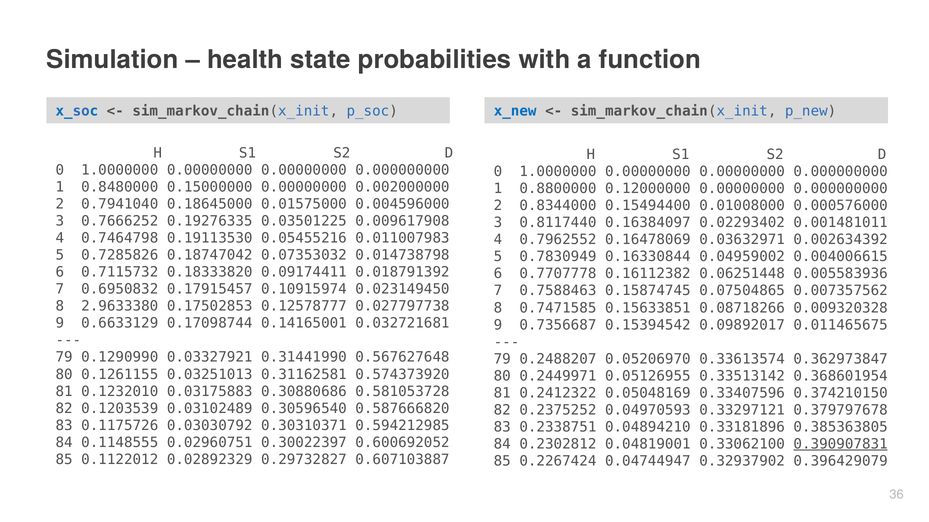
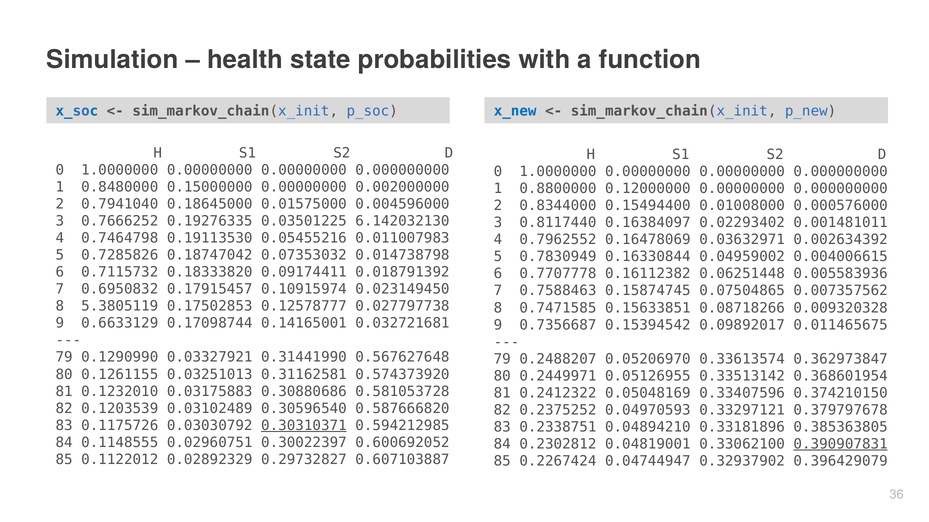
0.009617908: 0.009617908 -> 6.142032130
2.9633380: 2.9633380 -> 5.3805119
0.30310371 underline: none -> present
